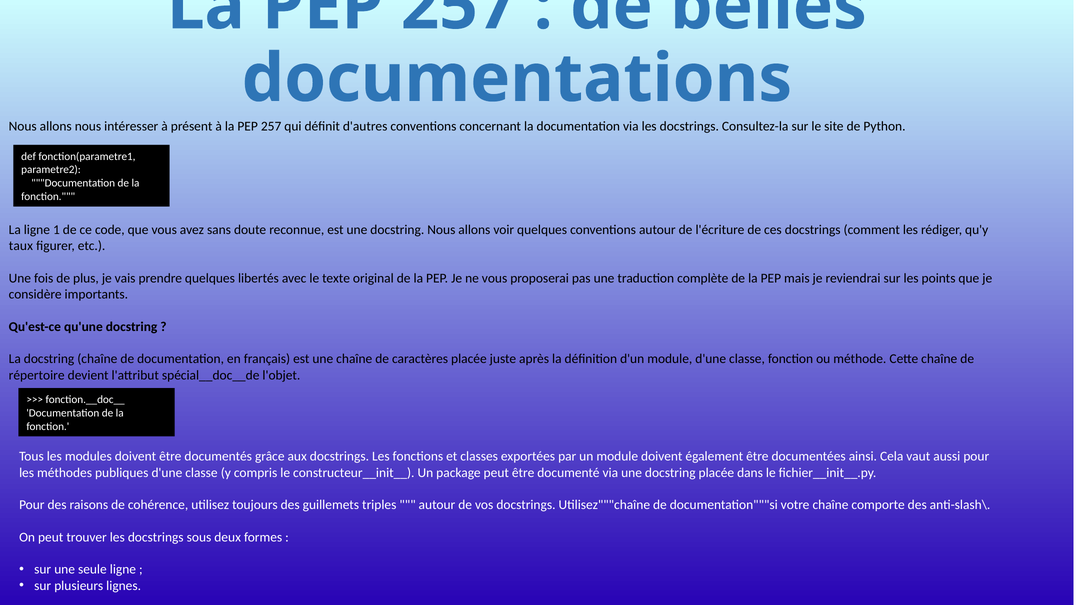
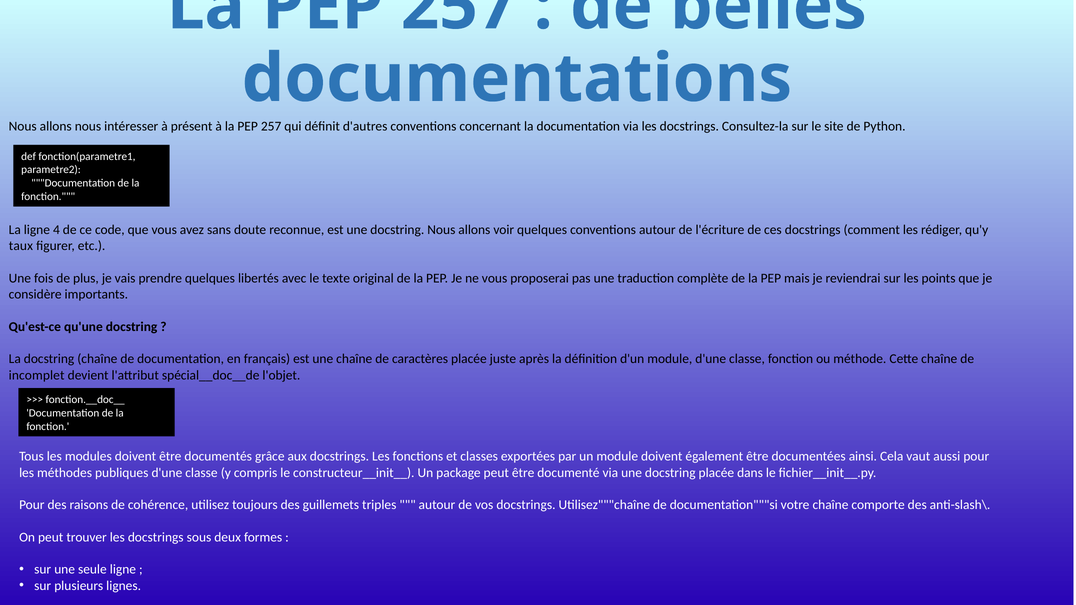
1: 1 -> 4
répertoire: répertoire -> incomplet
